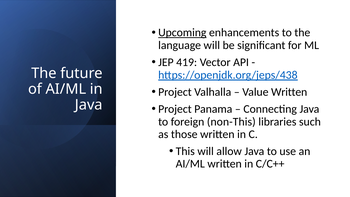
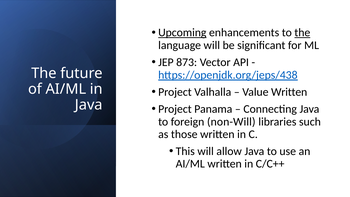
the at (302, 33) underline: none -> present
419: 419 -> 873
non-This: non-This -> non-Will
